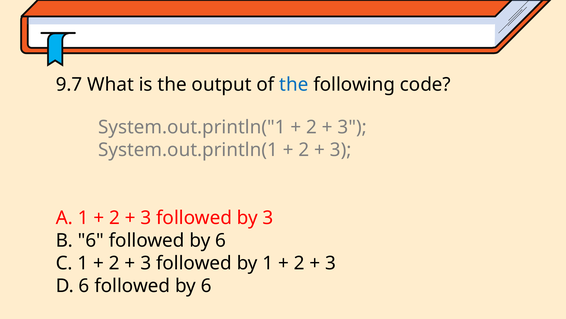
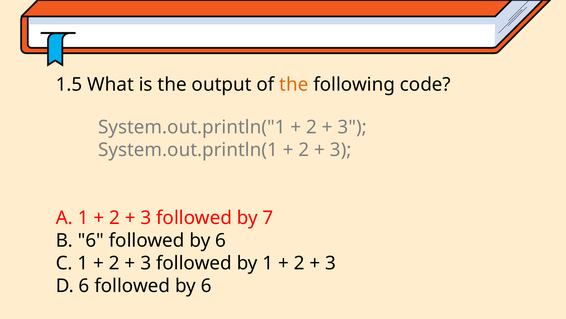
9.7: 9.7 -> 1.5
the at (294, 84) colour: blue -> orange
by 3: 3 -> 7
